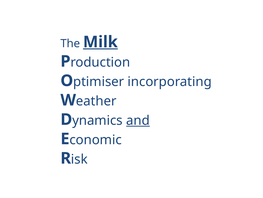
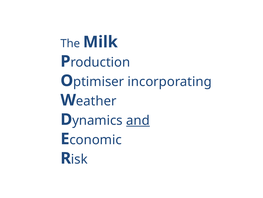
Milk underline: present -> none
